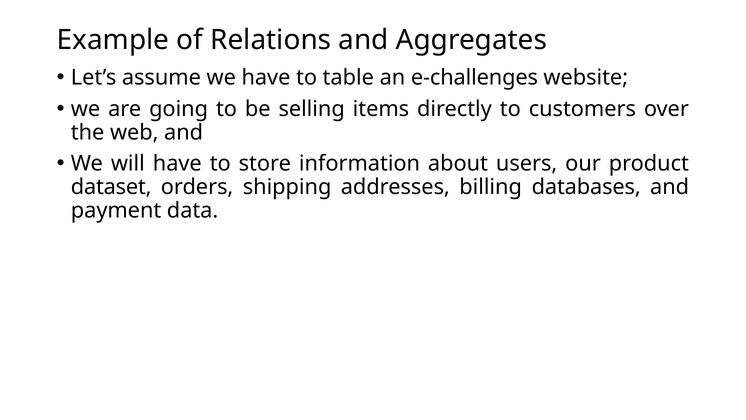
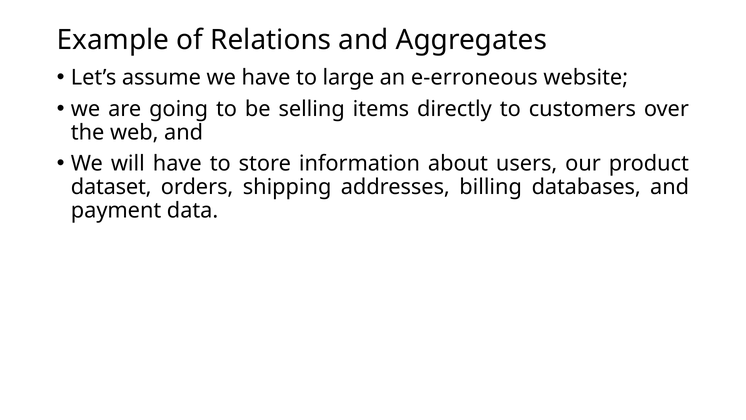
table: table -> large
e-challenges: e-challenges -> e-erroneous
